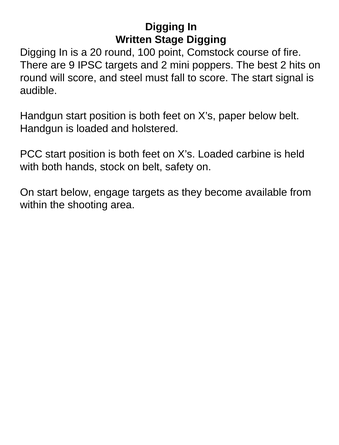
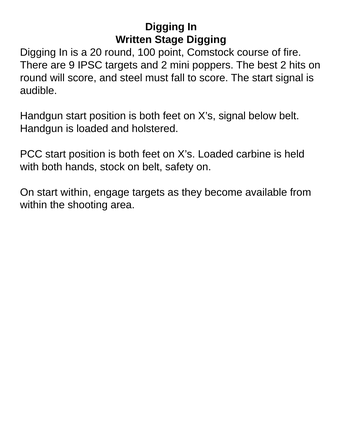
X’s paper: paper -> signal
start below: below -> within
